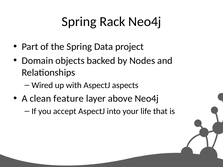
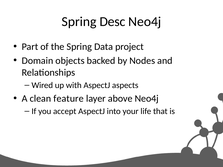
Rack: Rack -> Desc
